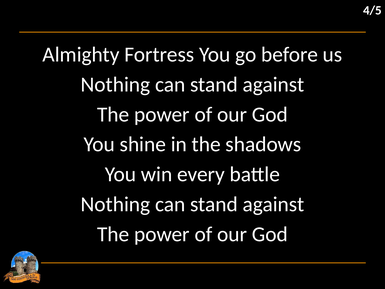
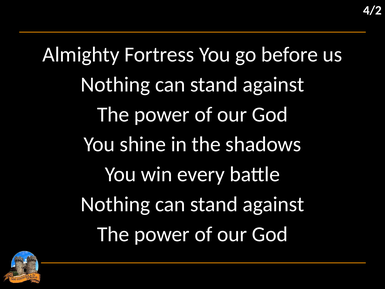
4/5: 4/5 -> 4/2
